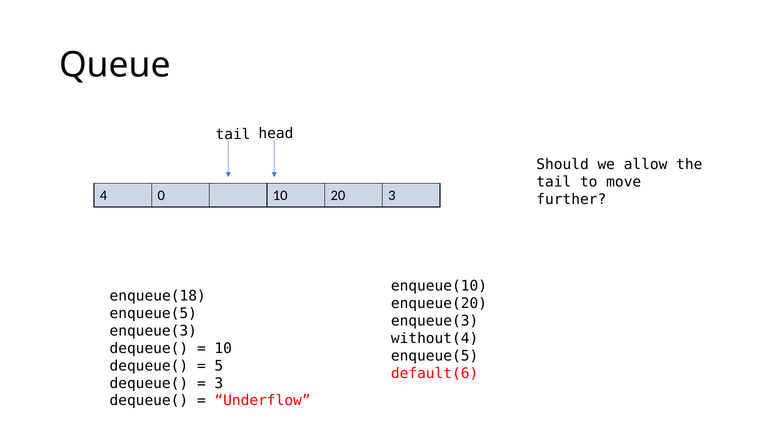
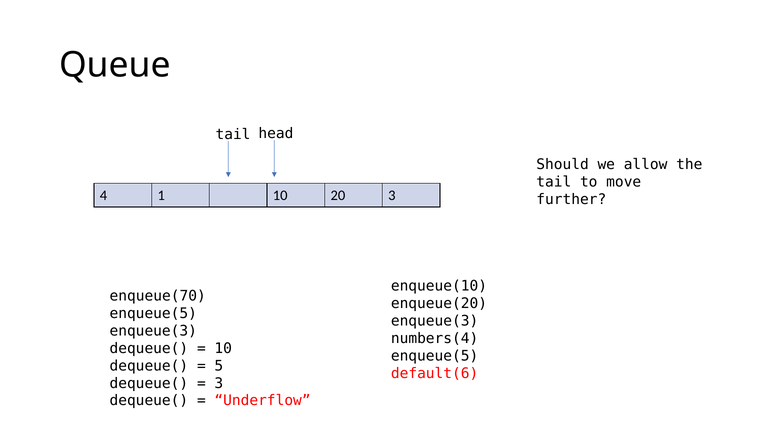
0: 0 -> 1
enqueue(18: enqueue(18 -> enqueue(70
without(4: without(4 -> numbers(4
